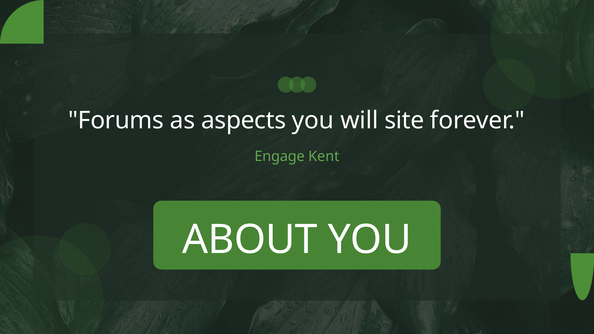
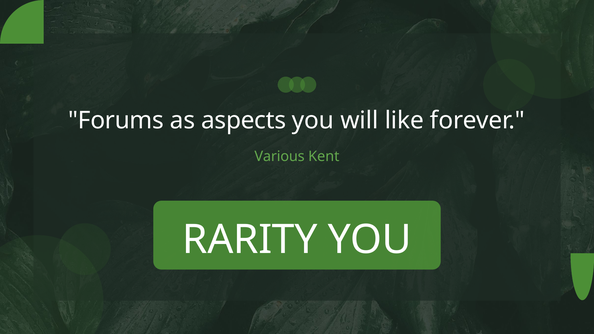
site: site -> like
Engage: Engage -> Various
ABOUT: ABOUT -> RARITY
